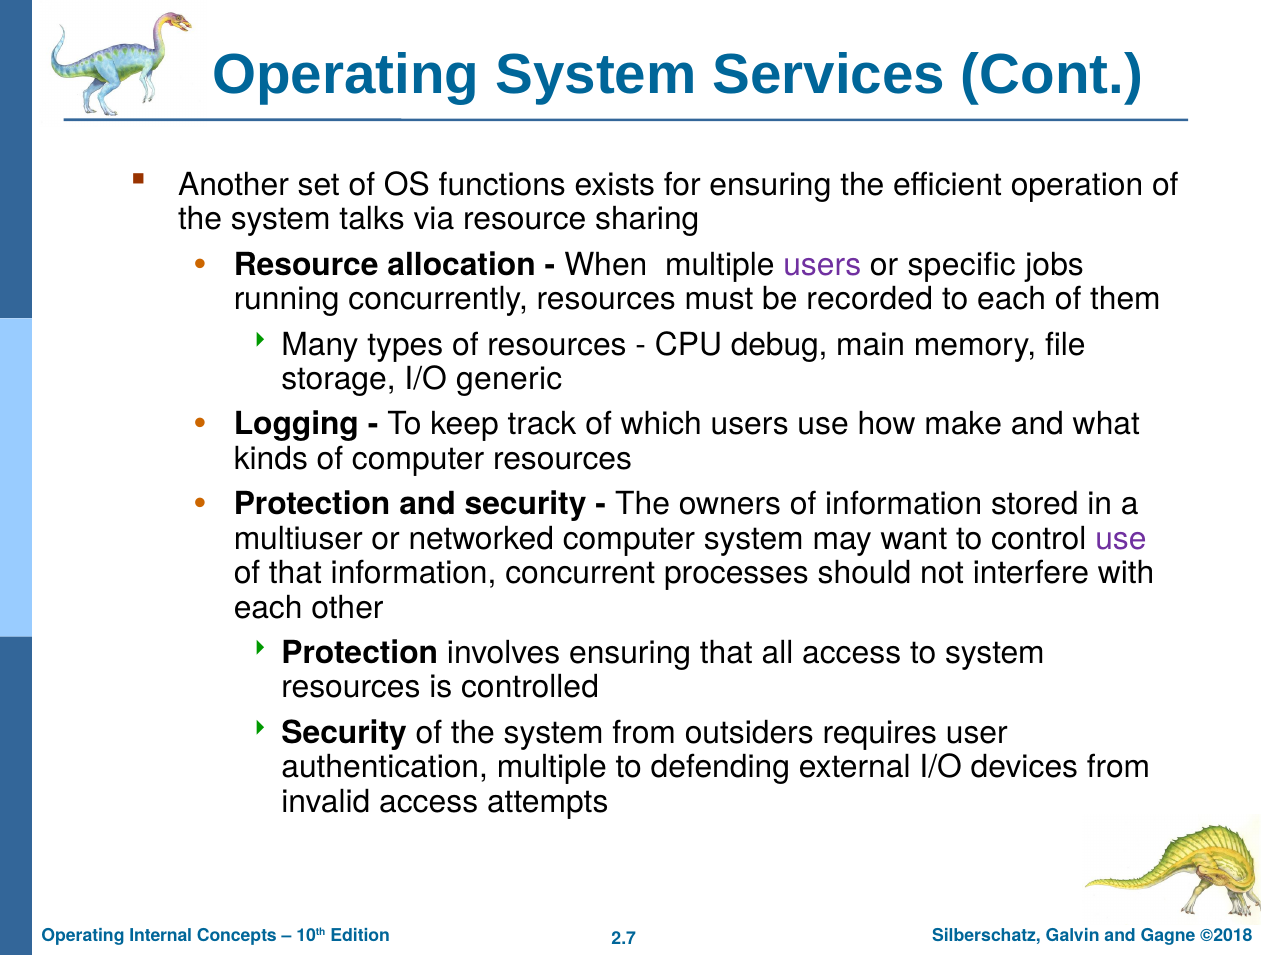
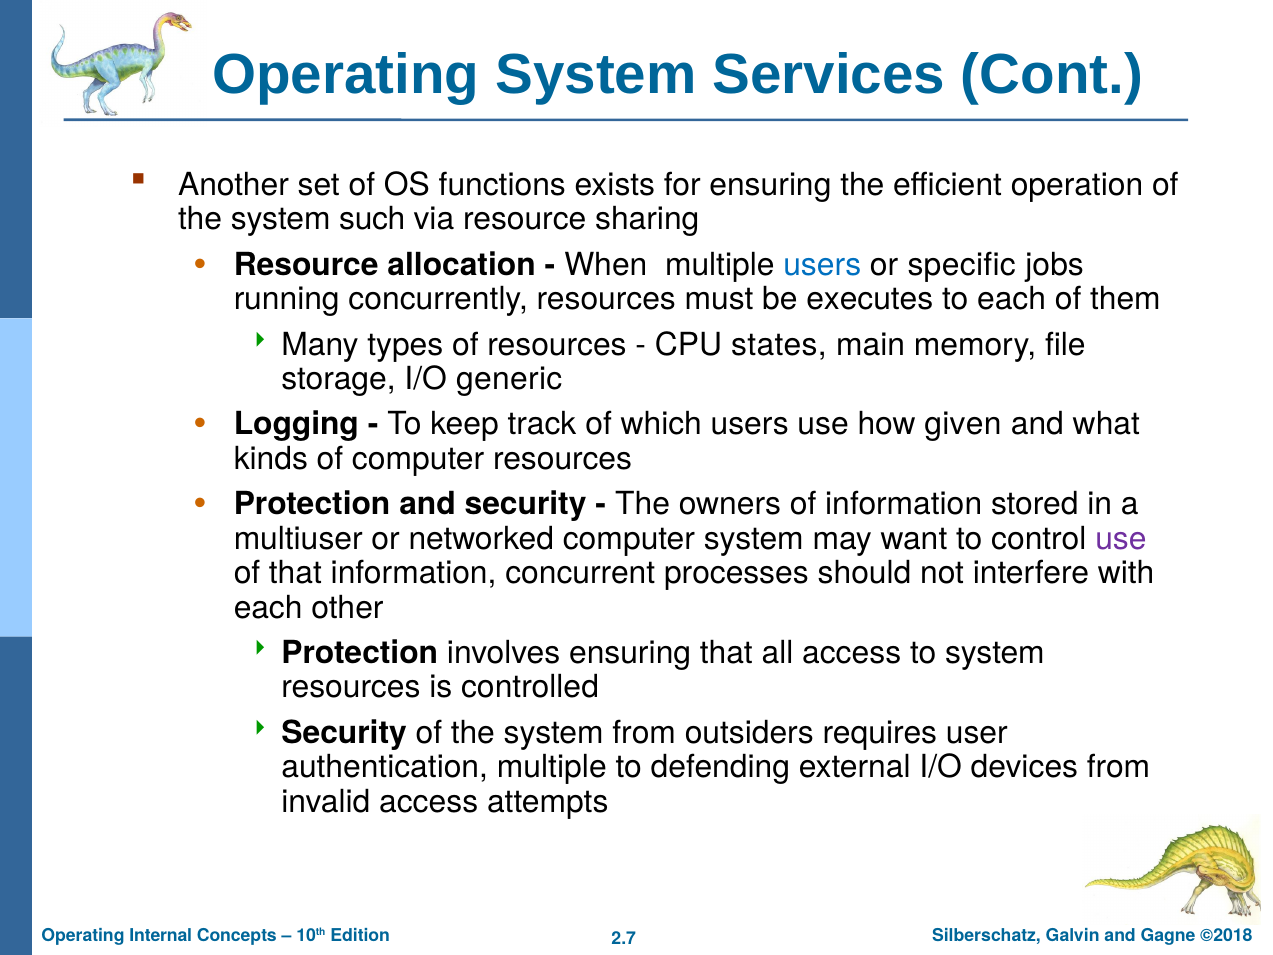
talks: talks -> such
users at (822, 265) colour: purple -> blue
recorded: recorded -> executes
debug: debug -> states
make: make -> given
